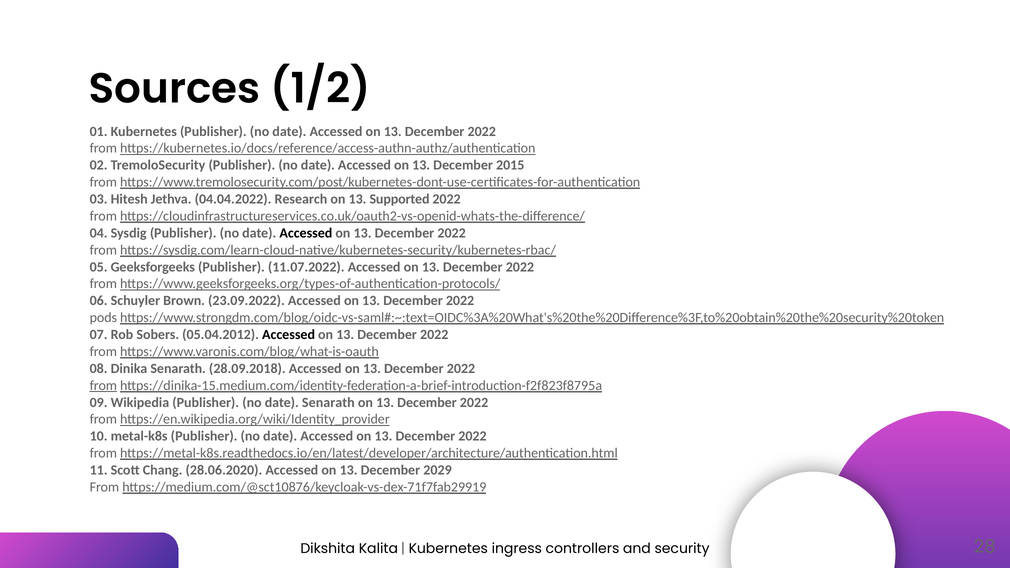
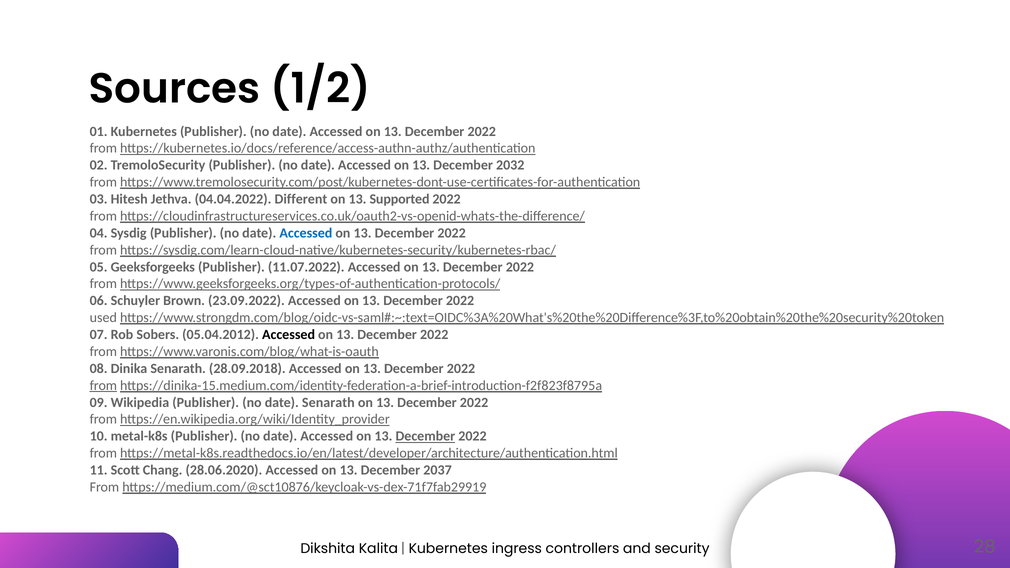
2015: 2015 -> 2032
Research: Research -> Different
Accessed at (306, 233) colour: black -> blue
pods: pods -> used
December at (425, 436) underline: none -> present
2029: 2029 -> 2037
